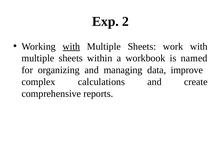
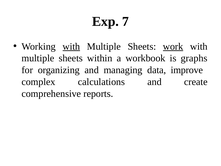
2: 2 -> 7
work underline: none -> present
named: named -> graphs
